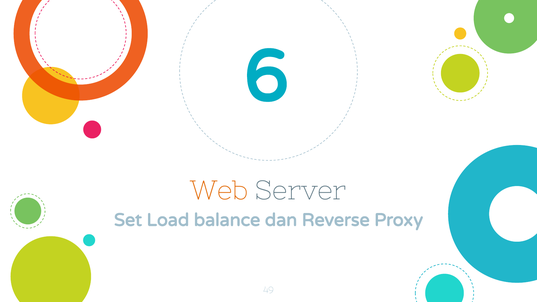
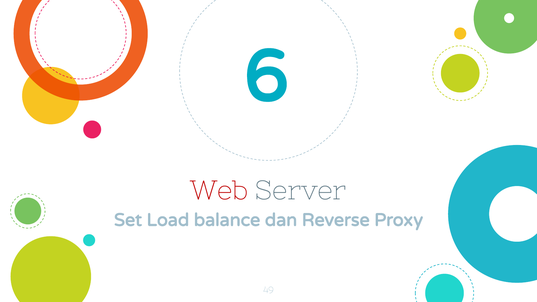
Web colour: orange -> red
